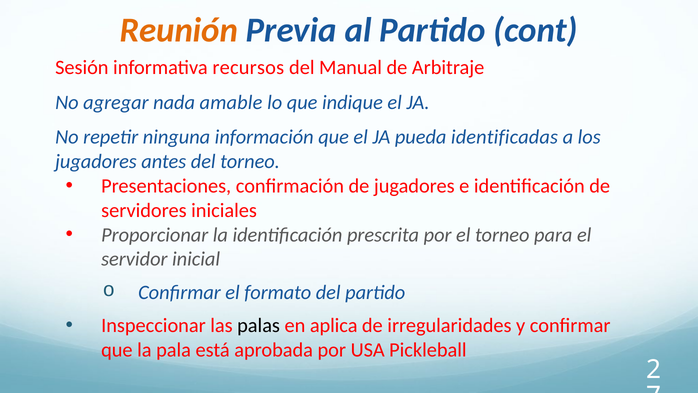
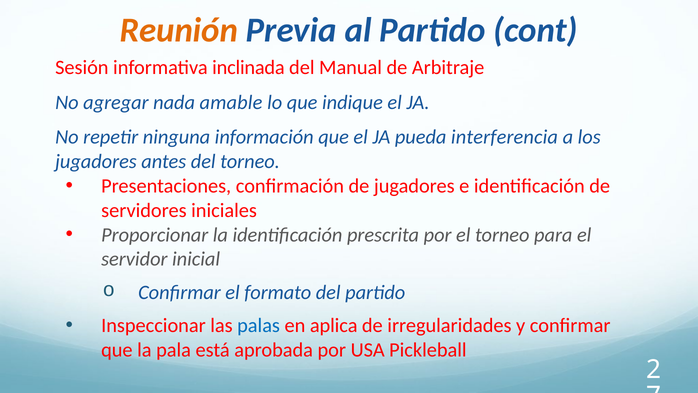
recursos: recursos -> inclinada
identificadas: identificadas -> interferencia
palas colour: black -> blue
